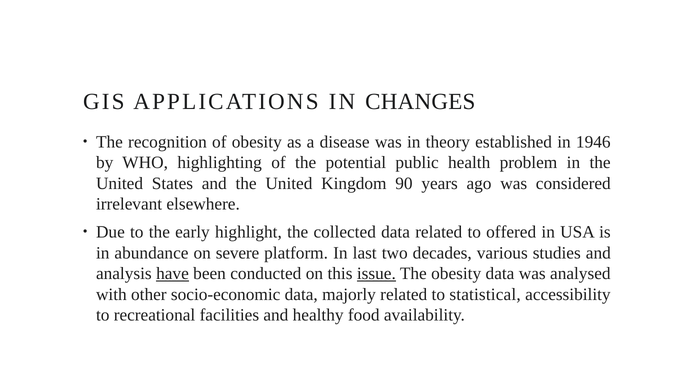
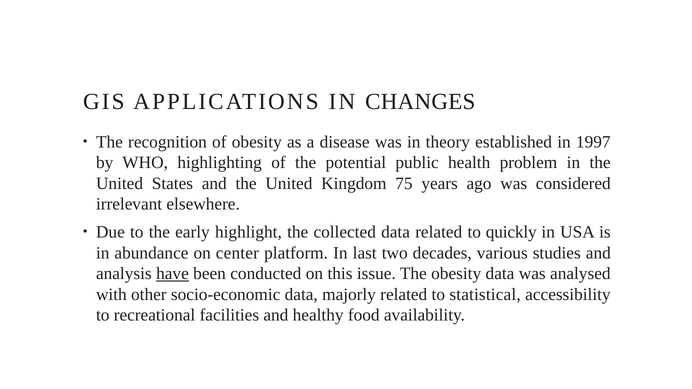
1946: 1946 -> 1997
90: 90 -> 75
offered: offered -> quickly
severe: severe -> center
issue underline: present -> none
